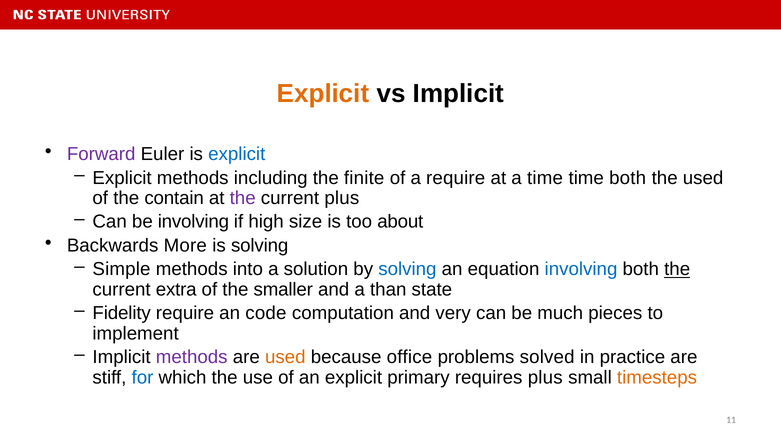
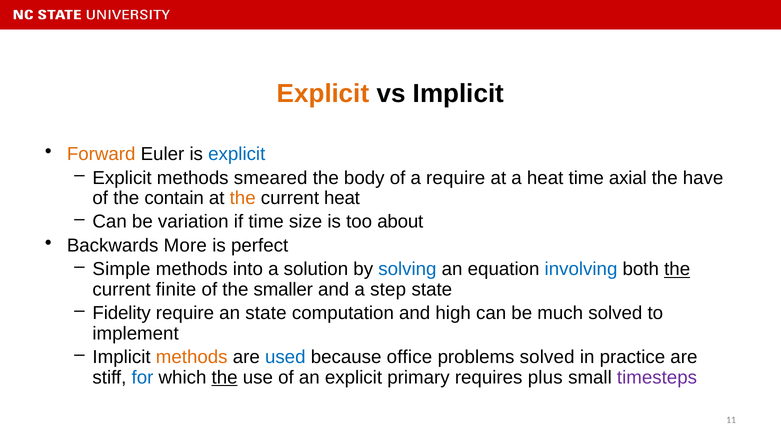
Forward colour: purple -> orange
including: including -> smeared
finite: finite -> body
a time: time -> heat
time both: both -> axial
the used: used -> have
the at (243, 198) colour: purple -> orange
current plus: plus -> heat
be involving: involving -> variation
if high: high -> time
is solving: solving -> perfect
extra: extra -> finite
than: than -> step
an code: code -> state
very: very -> high
much pieces: pieces -> solved
methods at (192, 357) colour: purple -> orange
used at (285, 357) colour: orange -> blue
the at (225, 377) underline: none -> present
timesteps colour: orange -> purple
